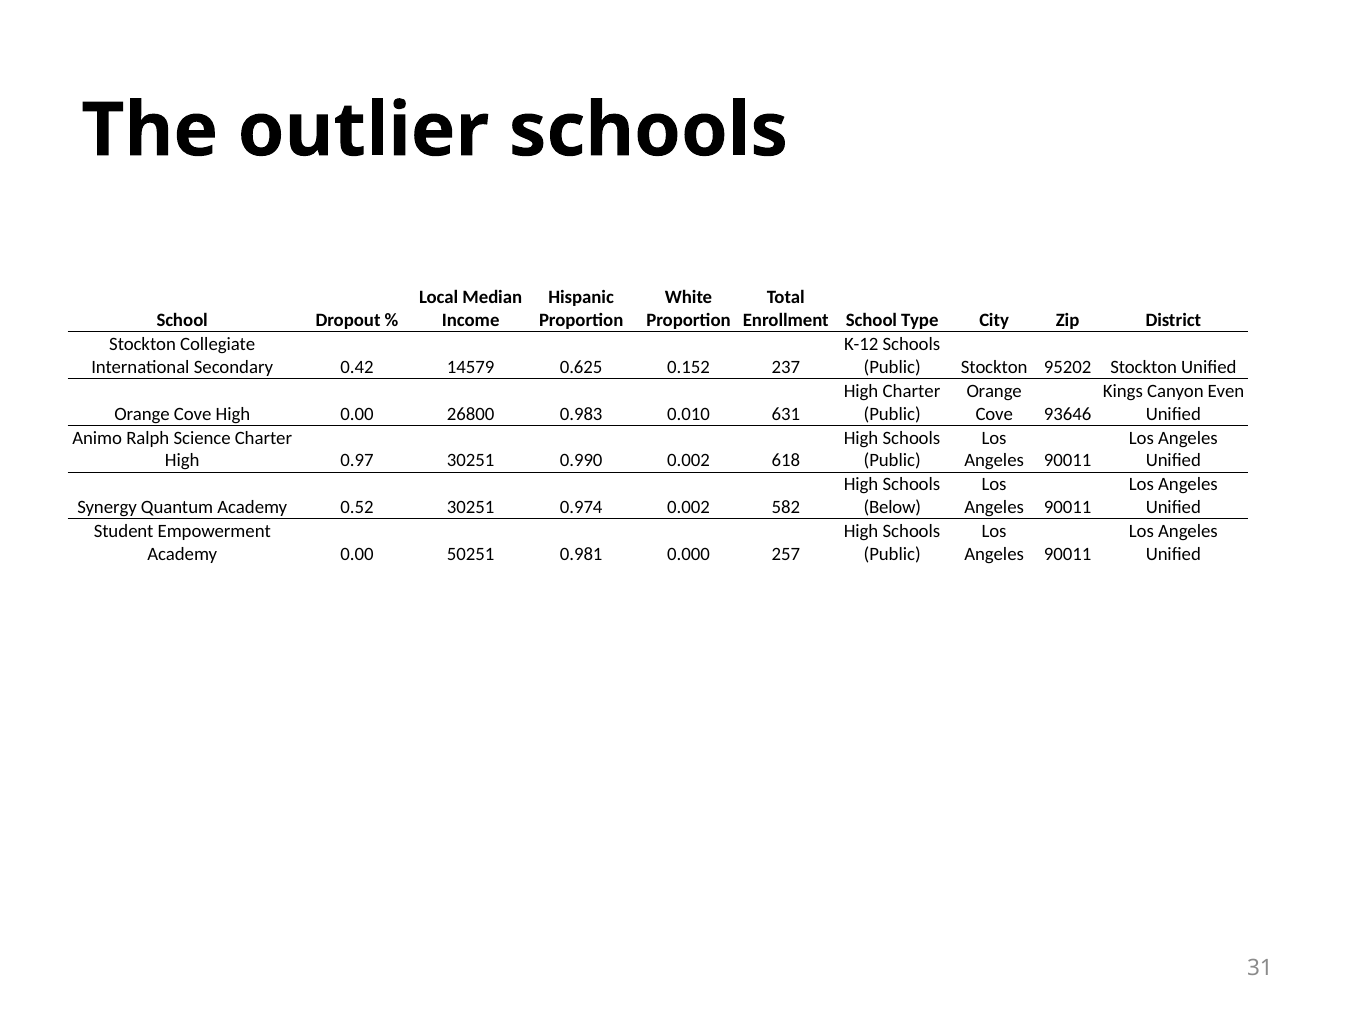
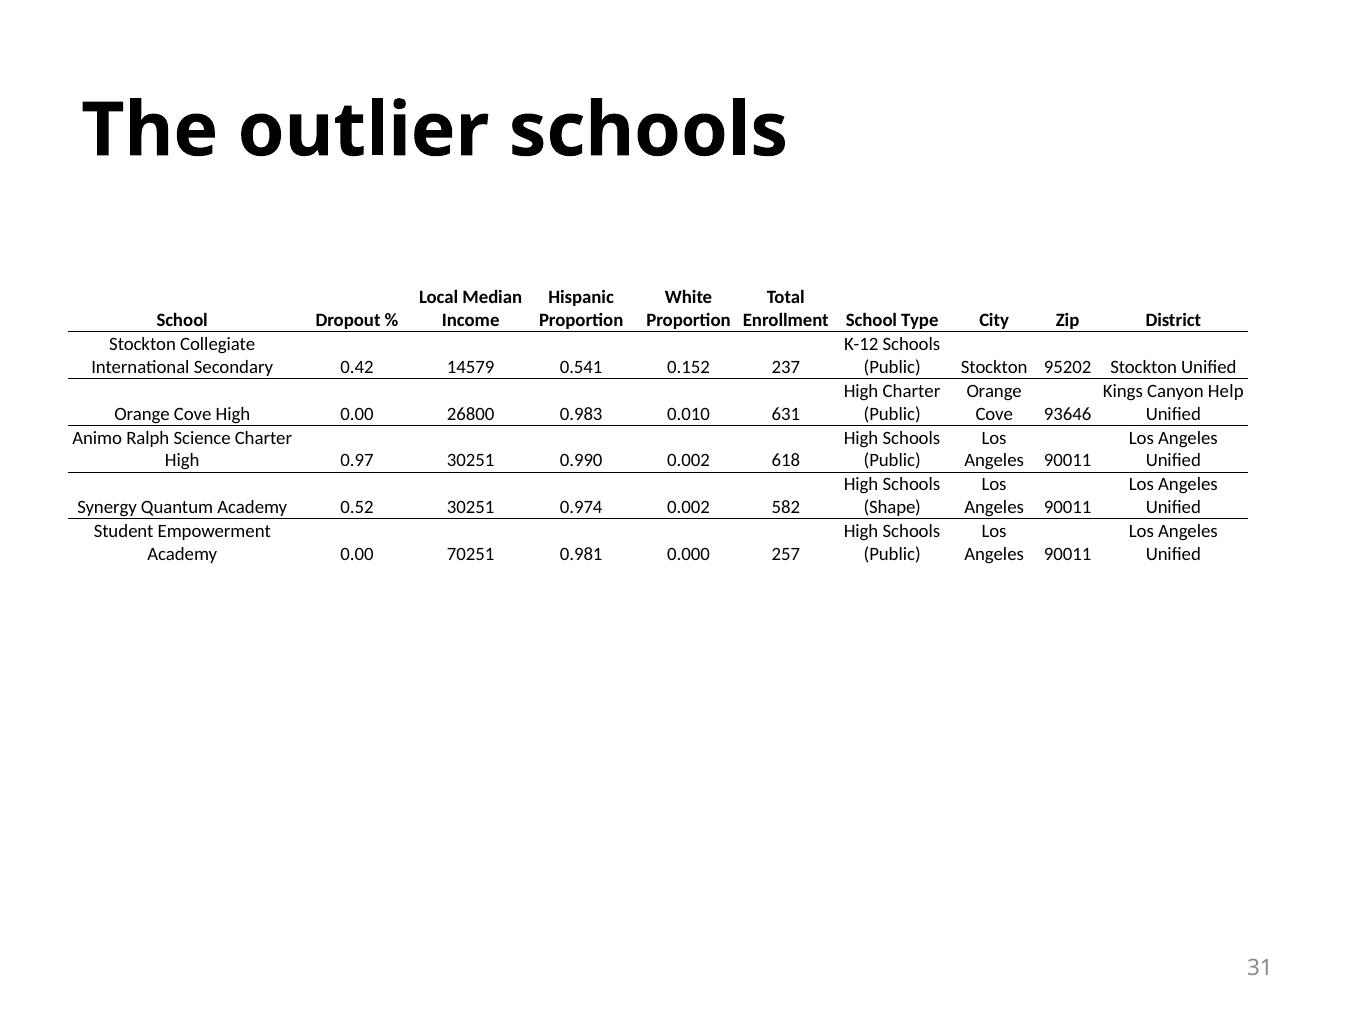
0.625: 0.625 -> 0.541
Even: Even -> Help
Below: Below -> Shape
50251: 50251 -> 70251
